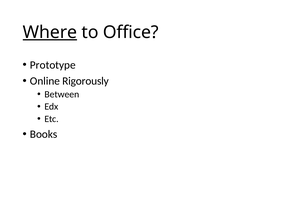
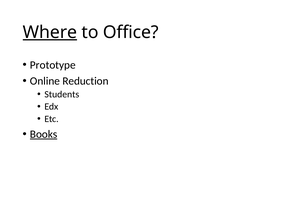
Rigorously: Rigorously -> Reduction
Between: Between -> Students
Books underline: none -> present
